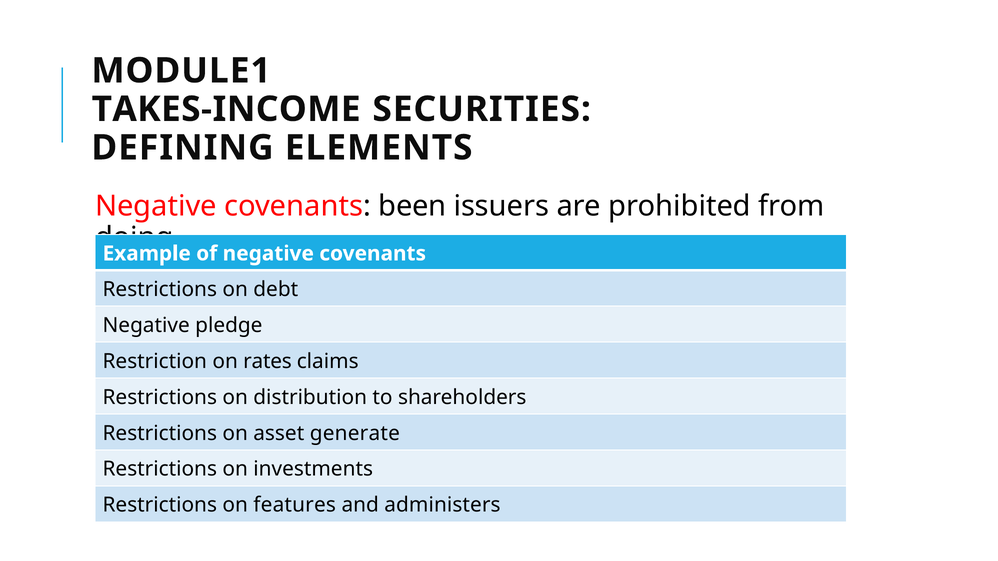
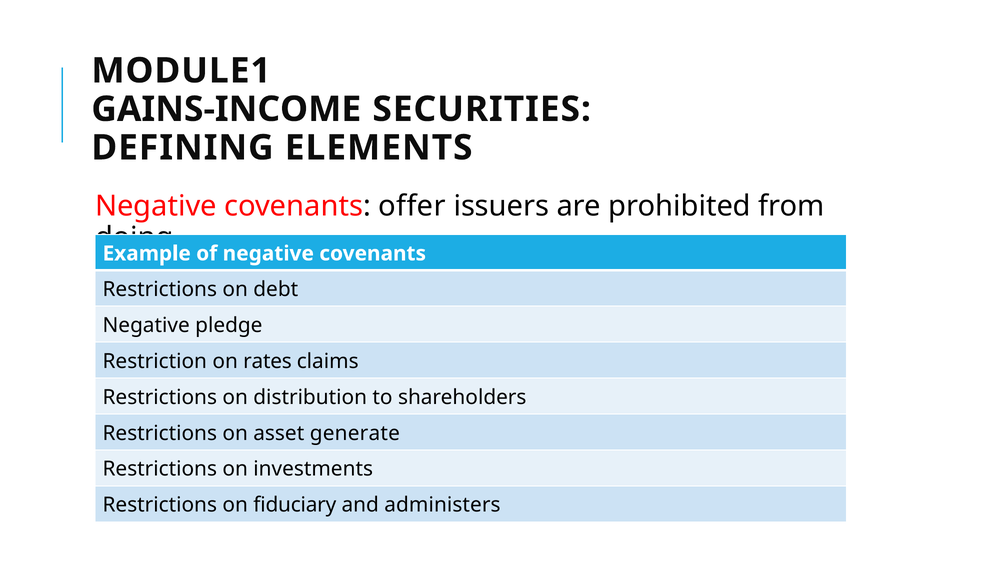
TAKES-INCOME: TAKES-INCOME -> GAINS-INCOME
been: been -> offer
features: features -> fiduciary
